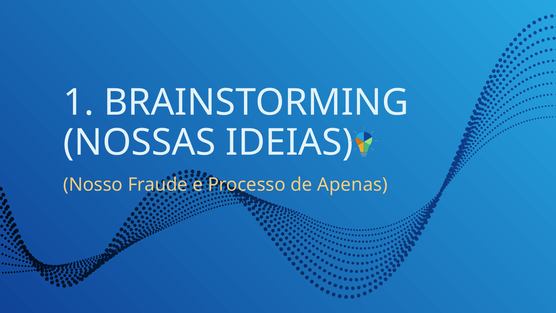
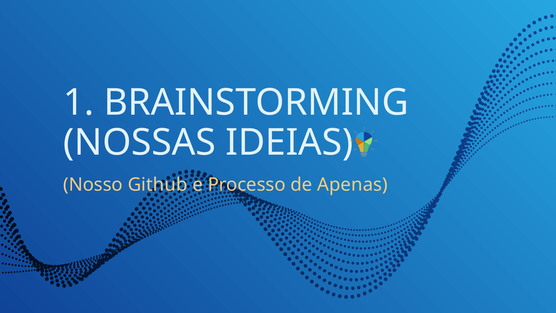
Fraude: Fraude -> Github
